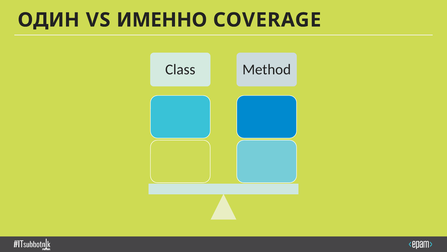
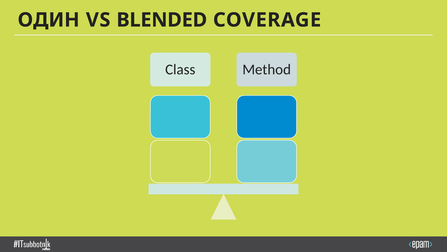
ИМЕННО: ИМЕННО -> BLENDED
